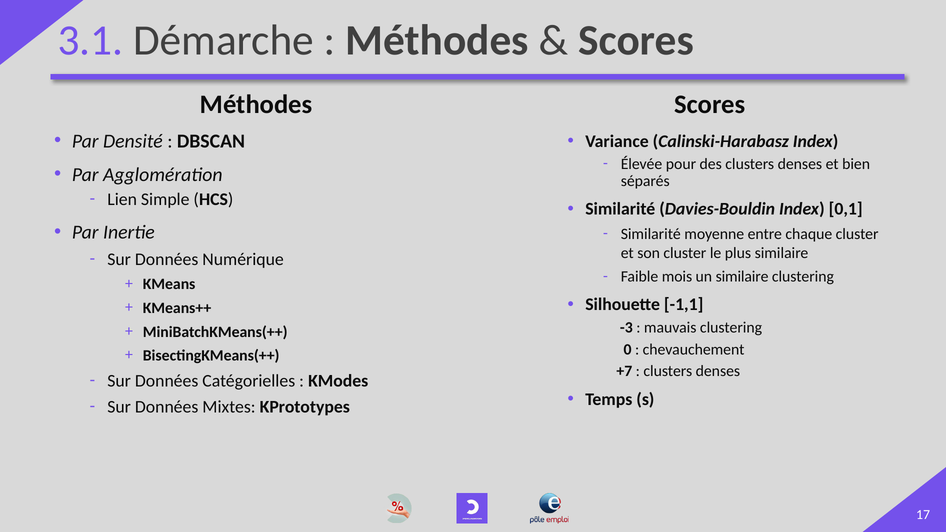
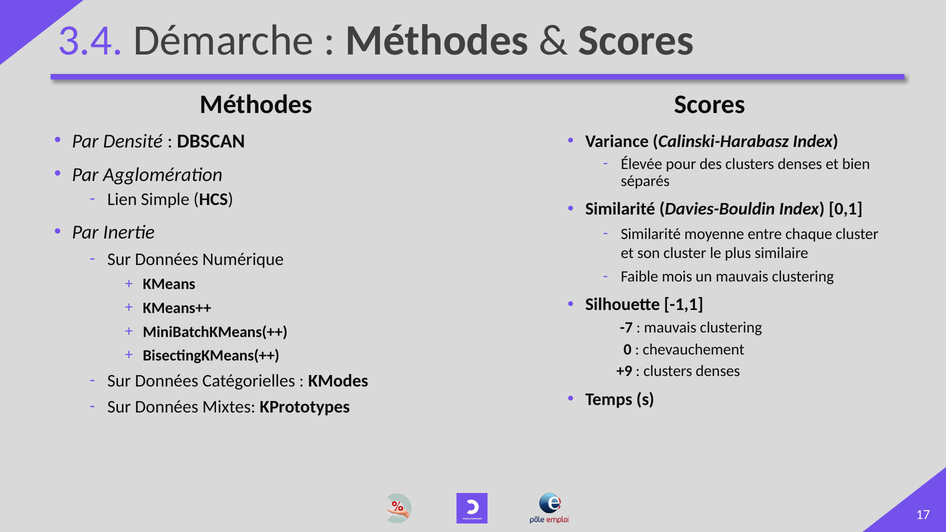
3.1: 3.1 -> 3.4
un similaire: similaire -> mauvais
-3: -3 -> -7
+7: +7 -> +9
